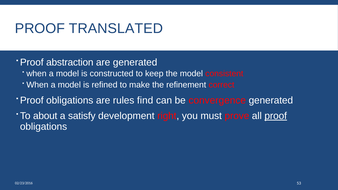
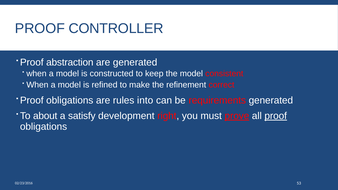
TRANSLATED: TRANSLATED -> CONTROLLER
find: find -> into
convergence: convergence -> requirements
prove underline: none -> present
